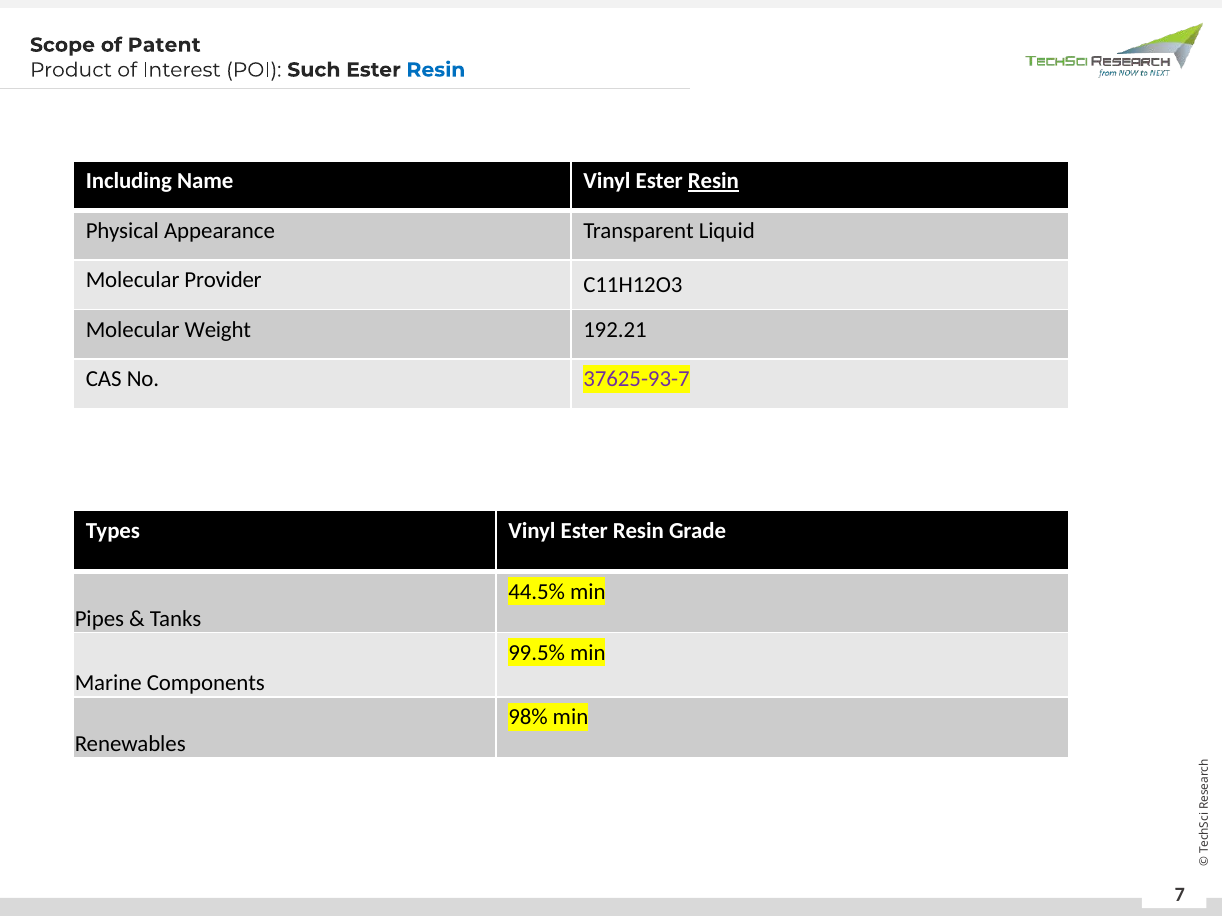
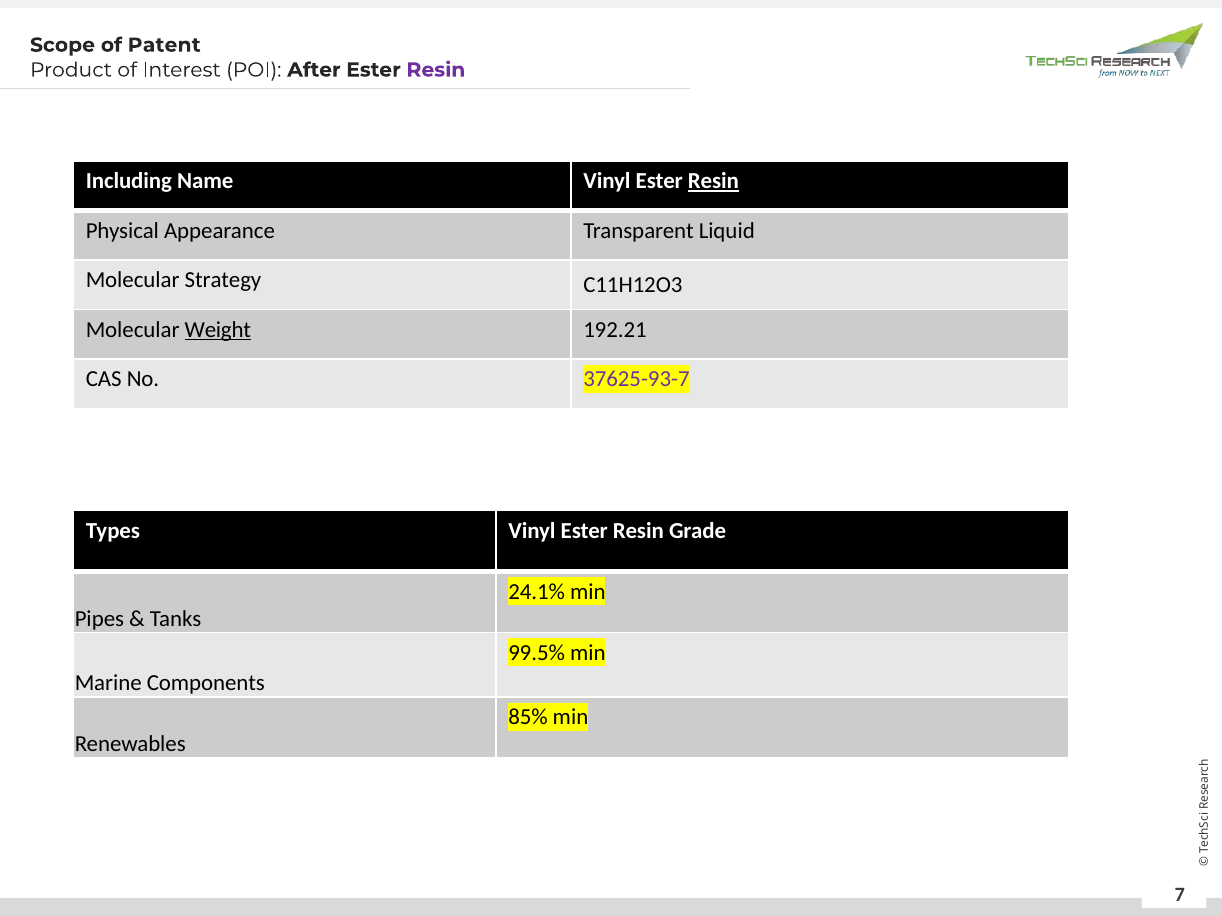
Such: Such -> After
Resin at (436, 70) colour: blue -> purple
Provider: Provider -> Strategy
Weight underline: none -> present
44.5%: 44.5% -> 24.1%
98%: 98% -> 85%
